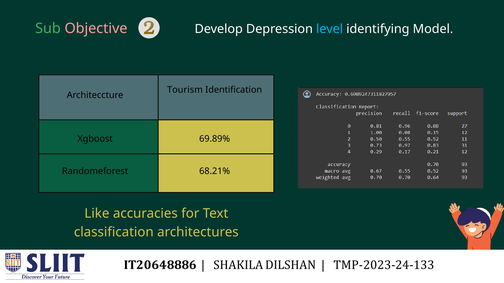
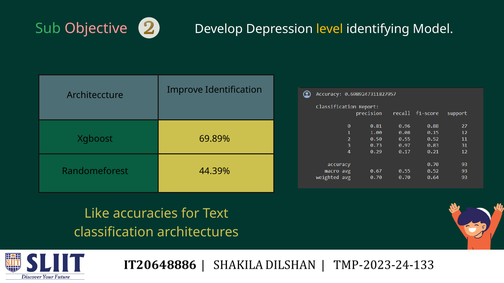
level colour: light blue -> yellow
Tourism: Tourism -> Improve
68.21%: 68.21% -> 44.39%
